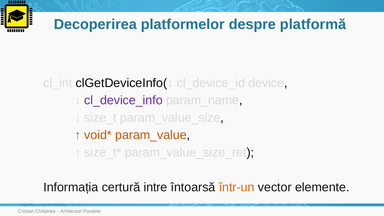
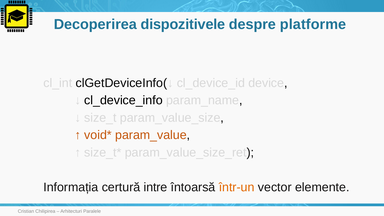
platformelor: platformelor -> dispozitivele
platformă: platformă -> platforme
cl_device_info colour: purple -> black
